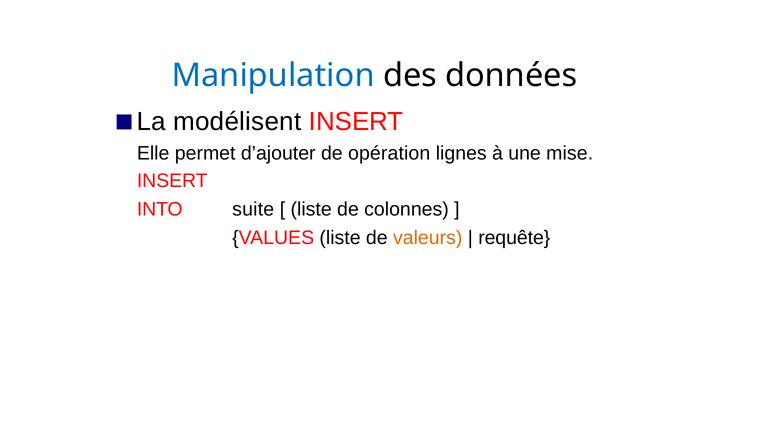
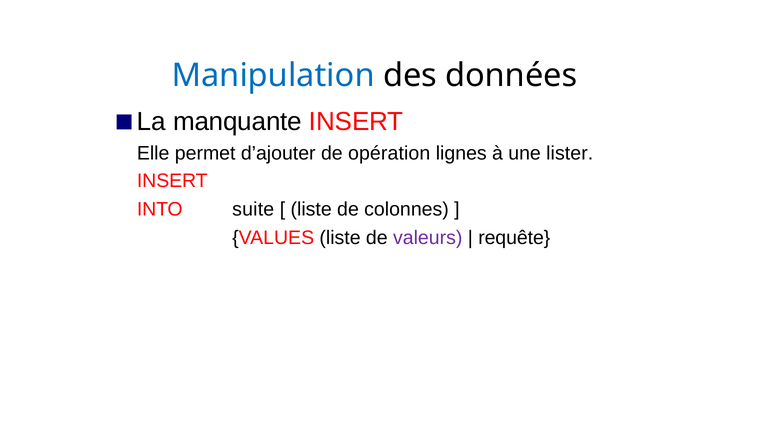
modélisent: modélisent -> manquante
mise: mise -> lister
valeurs colour: orange -> purple
